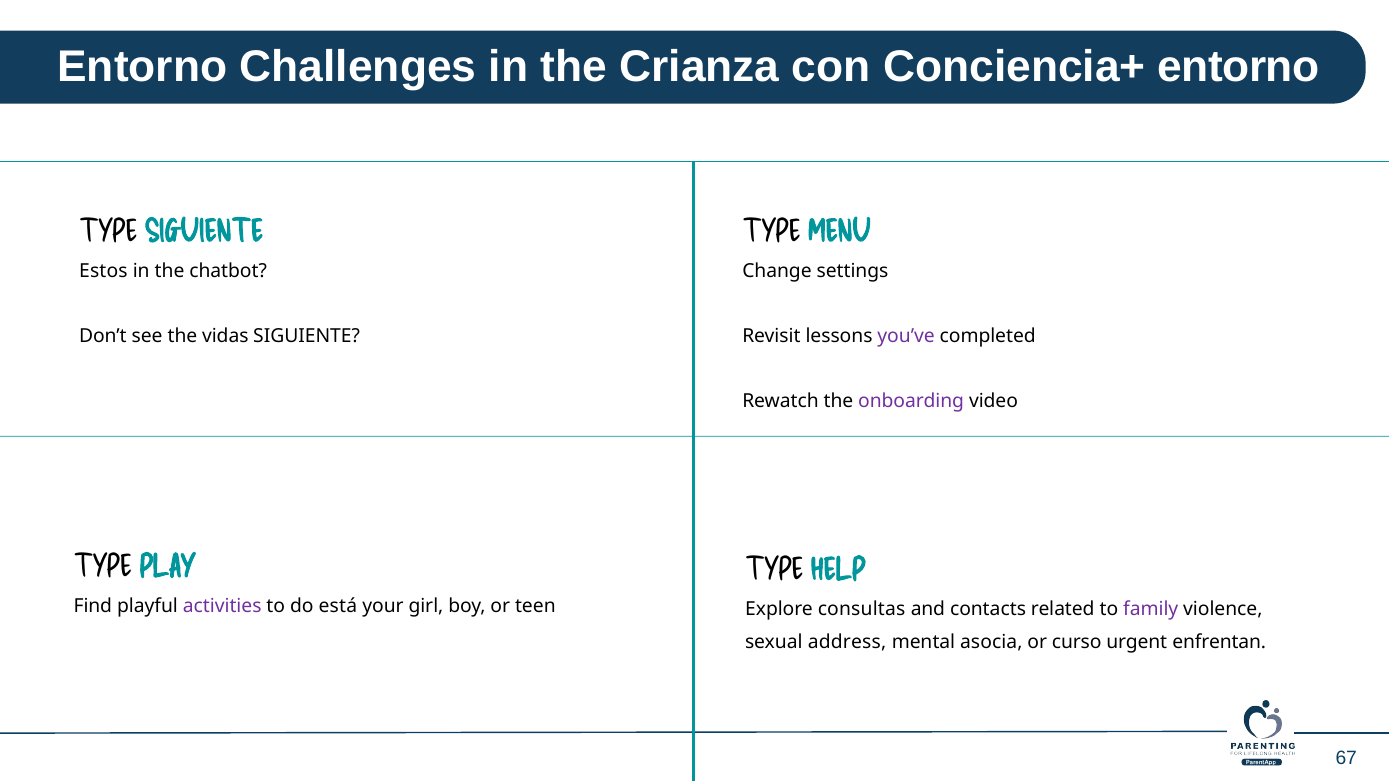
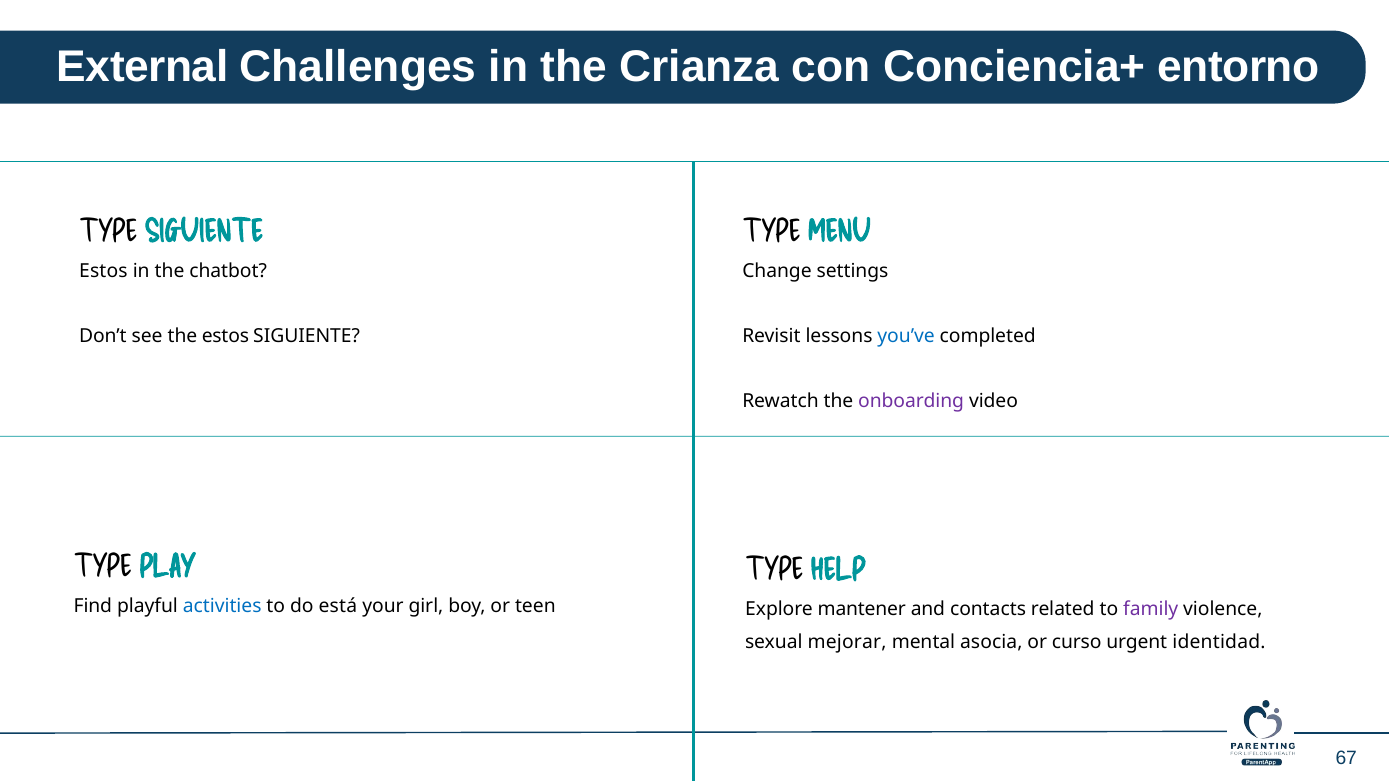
Entorno at (142, 67): Entorno -> External
the vidas: vidas -> estos
you’ve colour: purple -> blue
activities colour: purple -> blue
consultas: consultas -> mantener
address: address -> mejorar
enfrentan: enfrentan -> identidad
